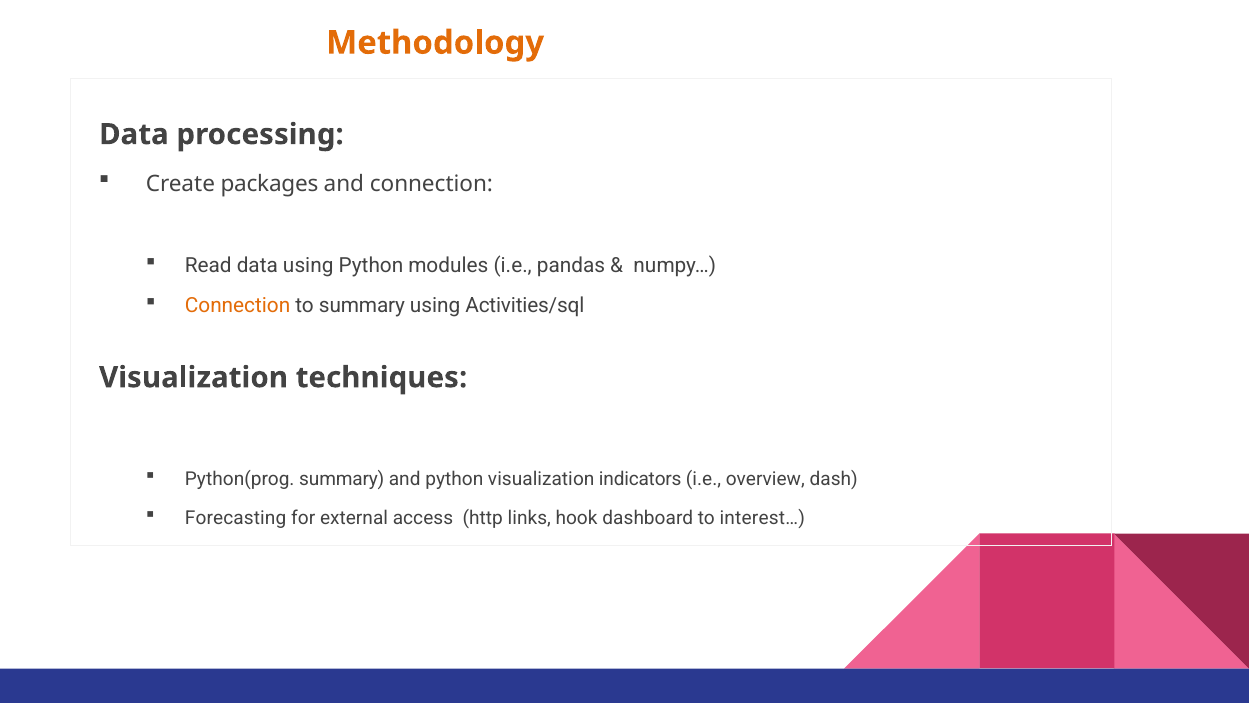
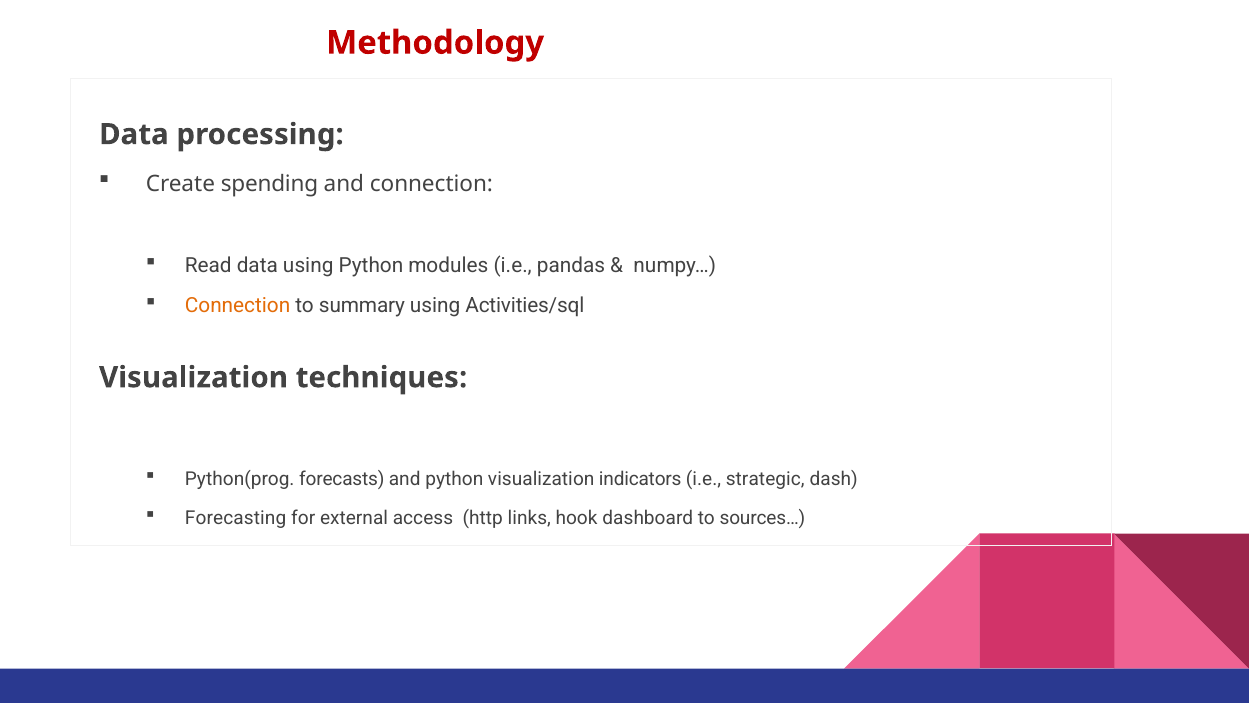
Methodology colour: orange -> red
packages: packages -> spending
Python(prog summary: summary -> forecasts
overview: overview -> strategic
interest…: interest… -> sources…
